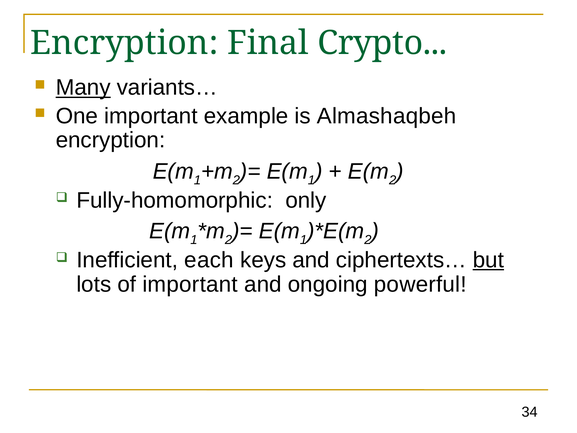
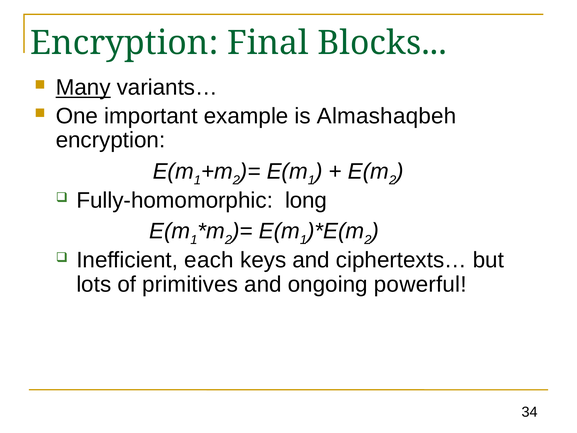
Crypto: Crypto -> Blocks
only: only -> long
but underline: present -> none
of important: important -> primitives
